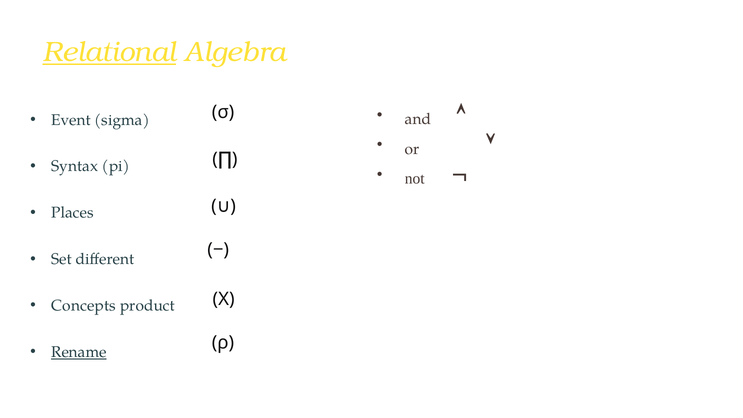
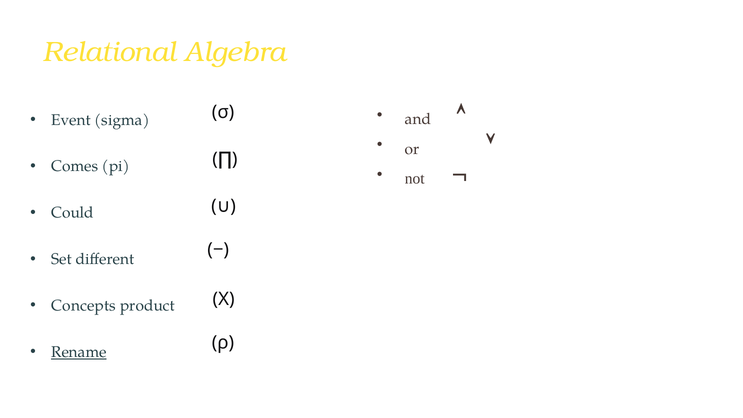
Relational underline: present -> none
Syntax: Syntax -> Comes
Places: Places -> Could
